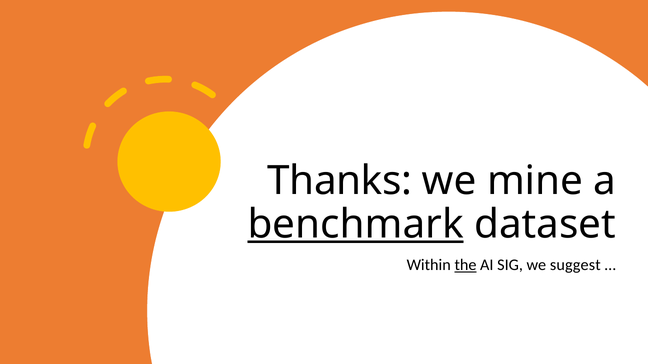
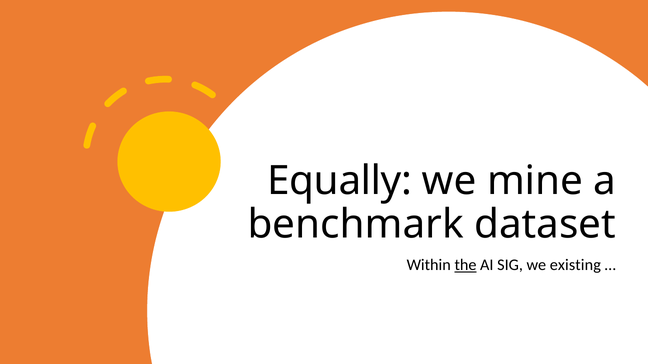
Thanks: Thanks -> Equally
benchmark underline: present -> none
suggest: suggest -> existing
